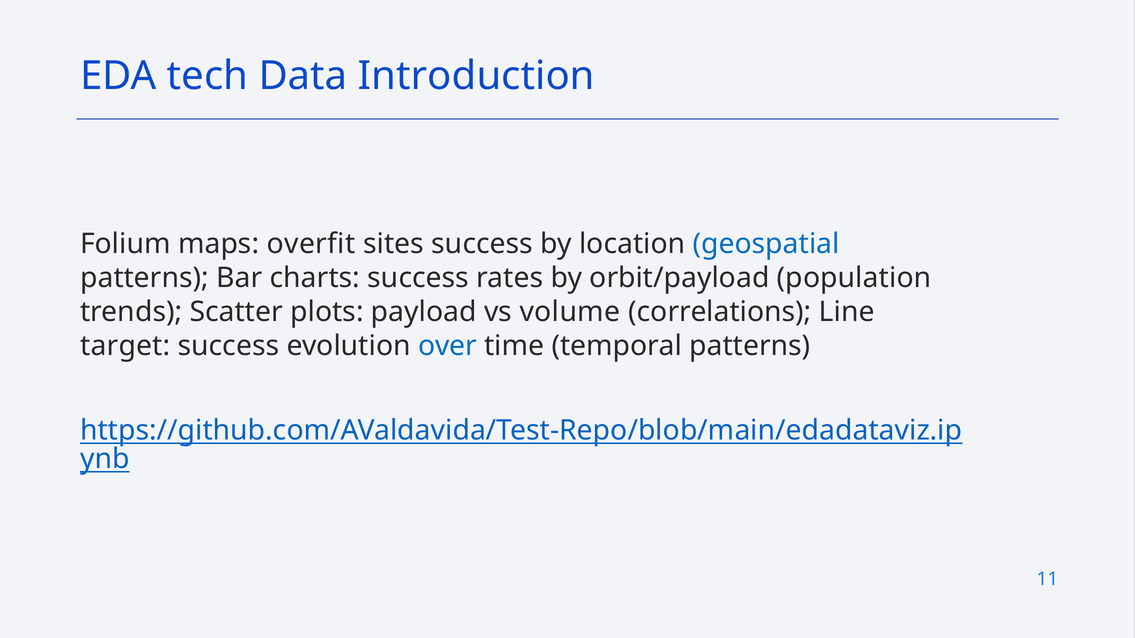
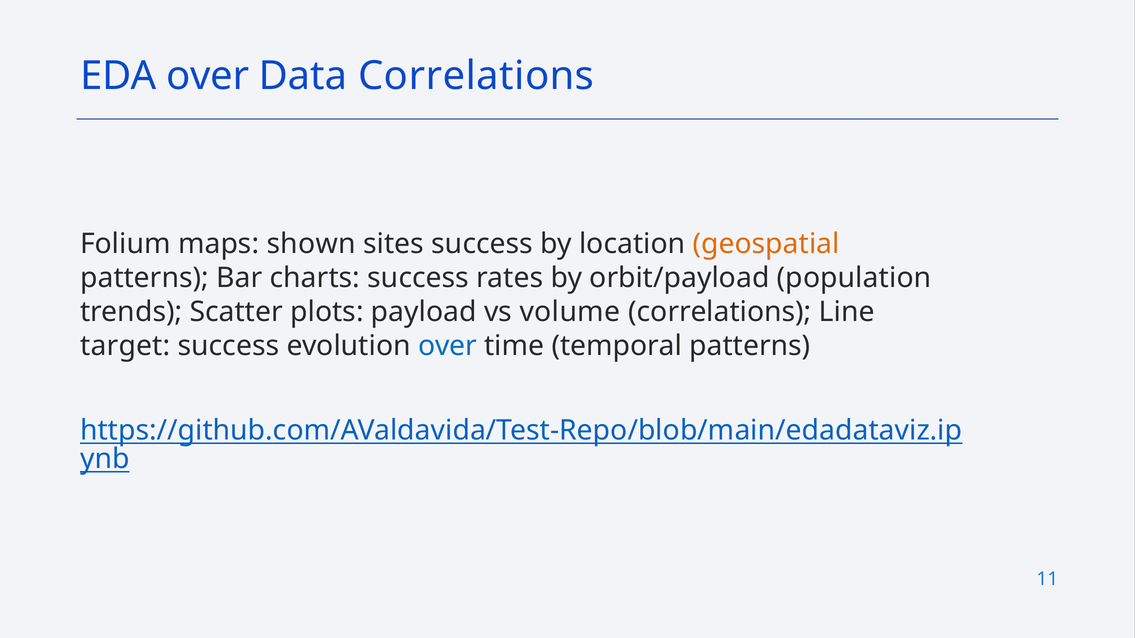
EDA tech: tech -> over
Data Introduction: Introduction -> Correlations
overfit: overfit -> shown
geospatial colour: blue -> orange
